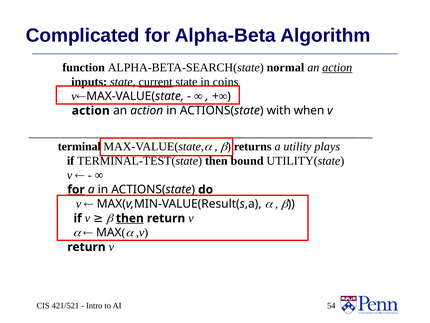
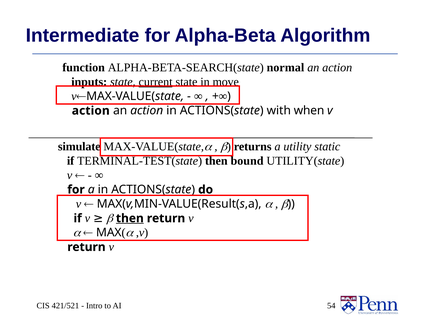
Complicated: Complicated -> Intermediate
action at (337, 67) underline: present -> none
coins: coins -> move
terminal: terminal -> simulate
plays: plays -> static
for at (76, 189) underline: present -> none
